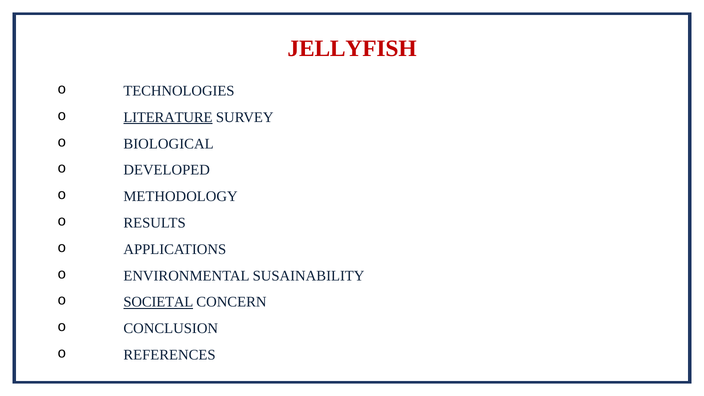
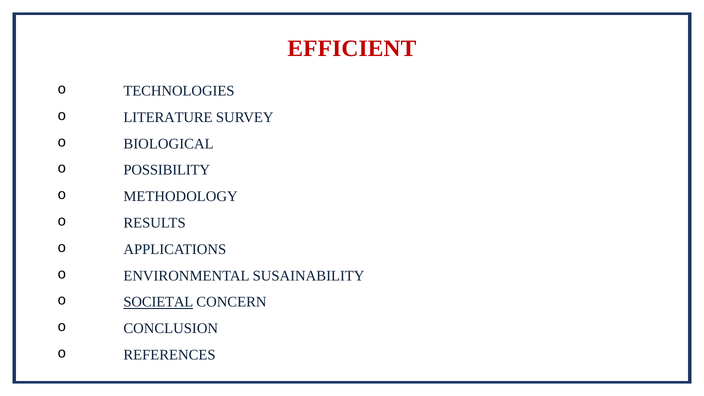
JELLYFISH: JELLYFISH -> EFFICIENT
LITERATURE underline: present -> none
DEVELOPED: DEVELOPED -> POSSIBILITY
